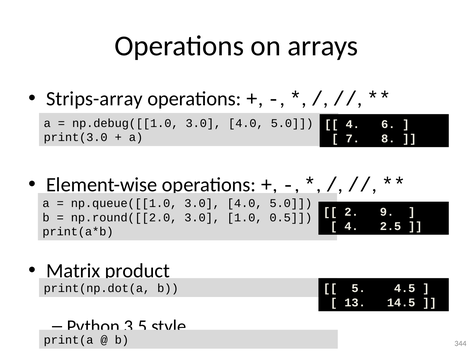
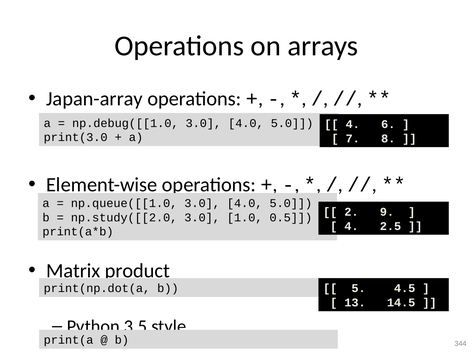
Strips-array: Strips-array -> Japan-array
np.round([[2.0: np.round([[2.0 -> np.study([[2.0
